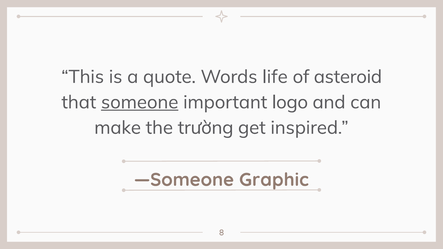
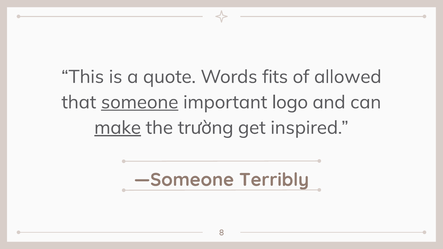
life: life -> fits
asteroid: asteroid -> allowed
make underline: none -> present
Graphic: Graphic -> Terribly
